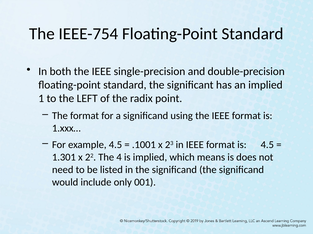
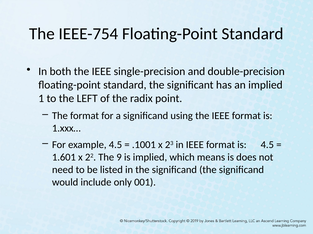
1.301: 1.301 -> 1.601
4: 4 -> 9
